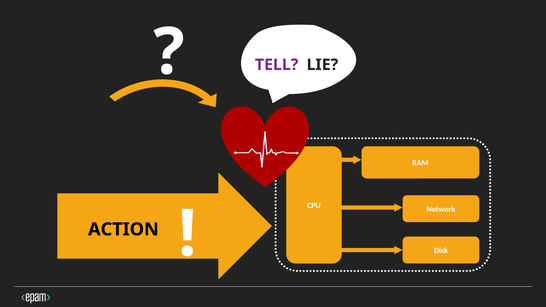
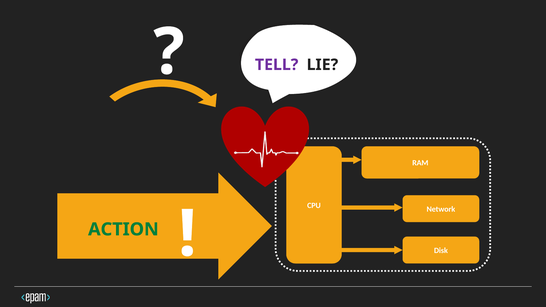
ACTION colour: black -> green
